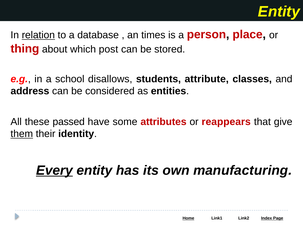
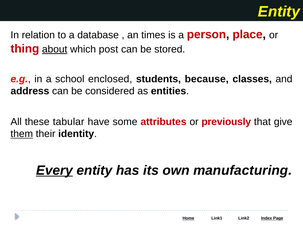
relation underline: present -> none
about underline: none -> present
disallows: disallows -> enclosed
attribute: attribute -> because
passed: passed -> tabular
reappears: reappears -> previously
